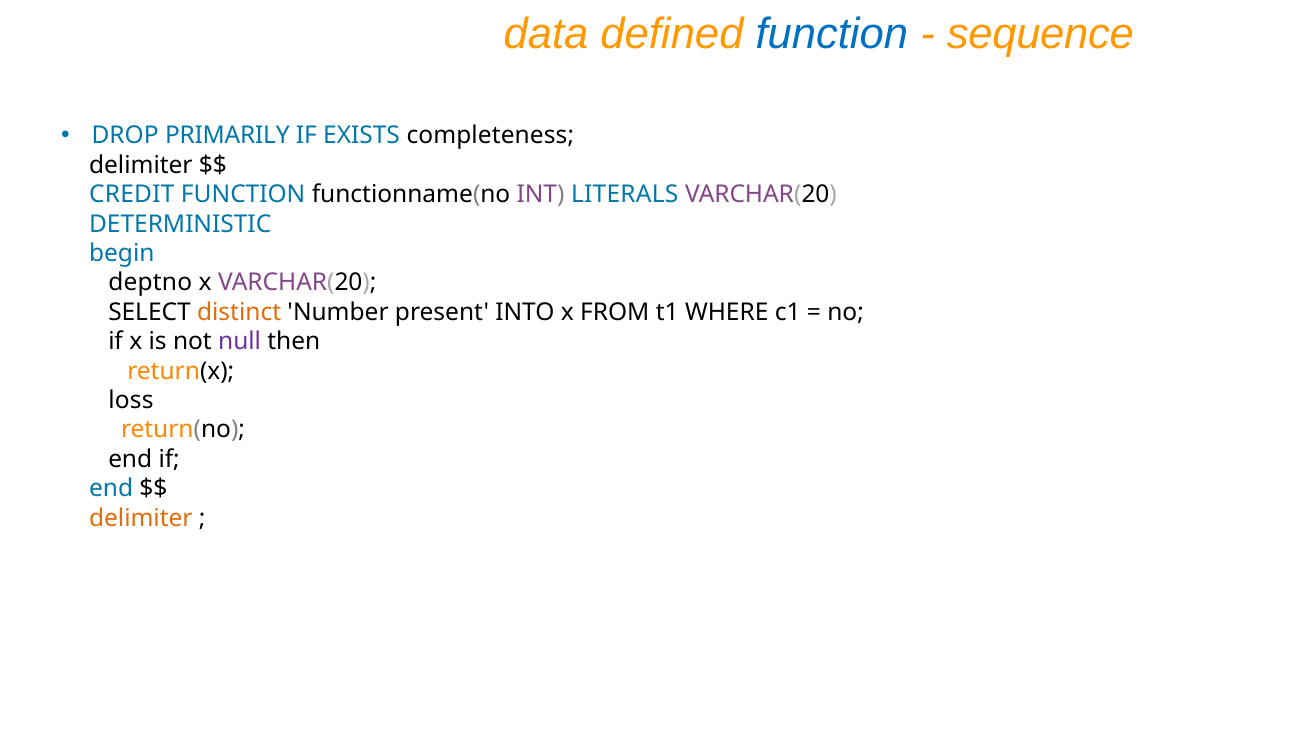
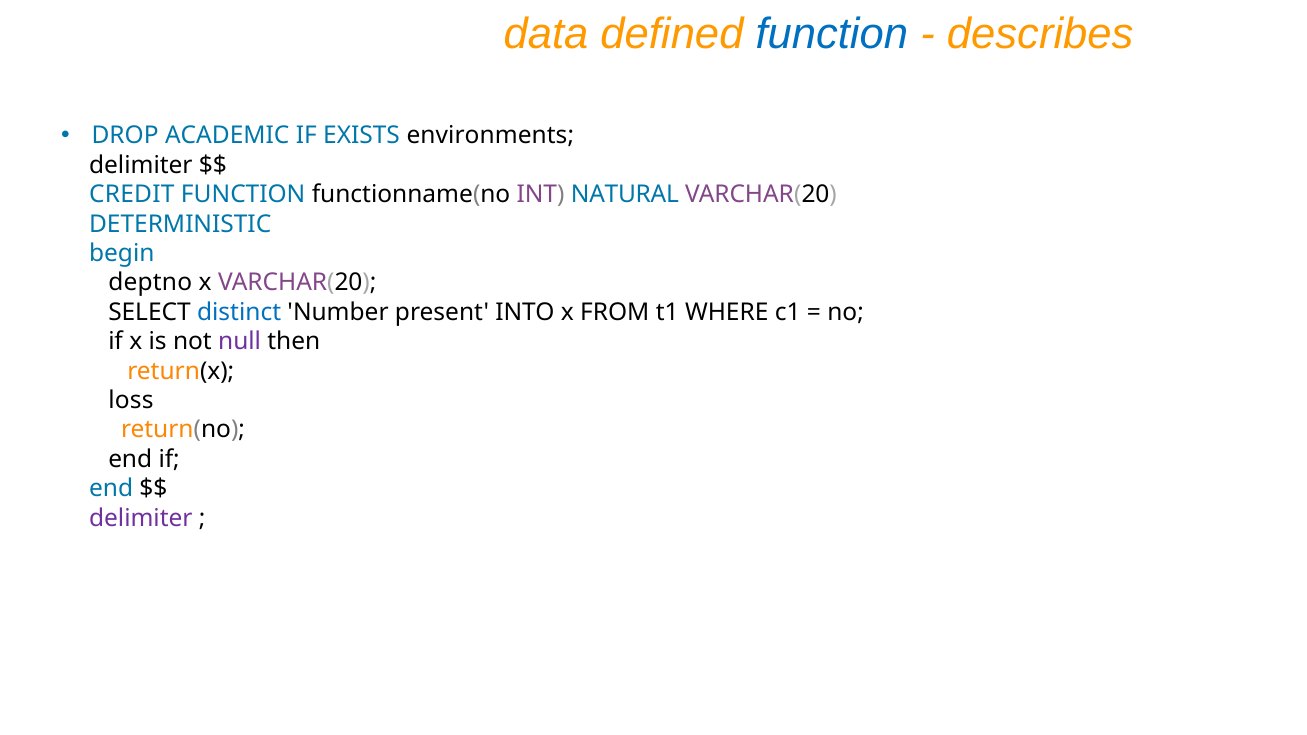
sequence: sequence -> describes
PRIMARILY: PRIMARILY -> ACADEMIC
completeness: completeness -> environments
LITERALS: LITERALS -> NATURAL
distinct colour: orange -> blue
delimiter at (141, 518) colour: orange -> purple
